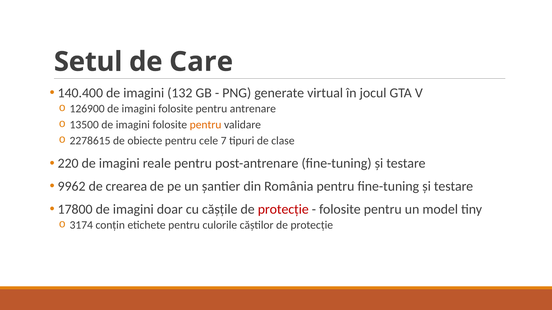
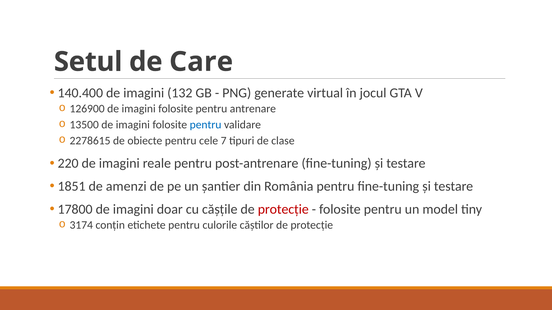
pentru at (206, 125) colour: orange -> blue
9962: 9962 -> 1851
crearea: crearea -> amenzi
